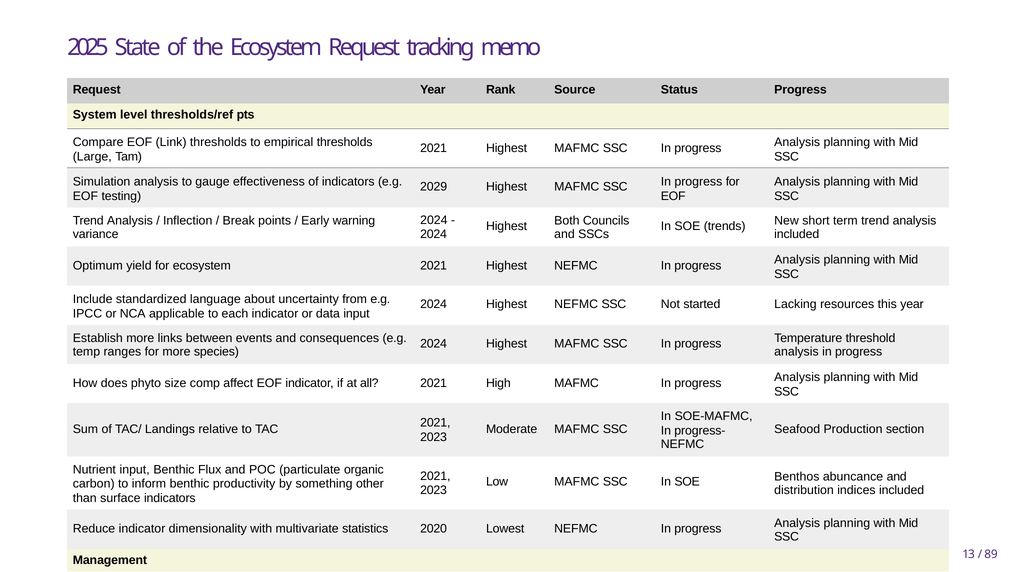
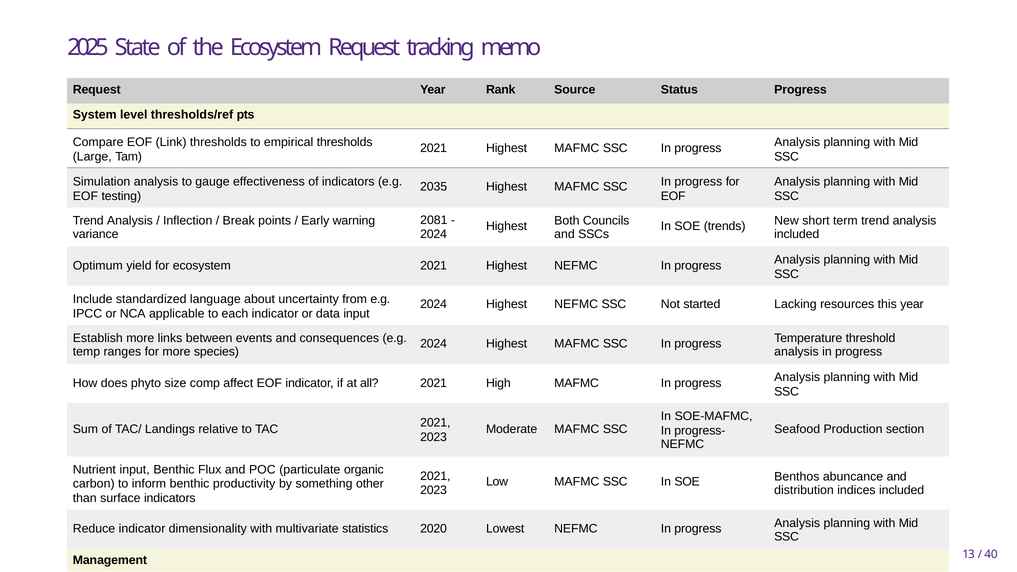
2029: 2029 -> 2035
2024 at (434, 220): 2024 -> 2081
89: 89 -> 40
